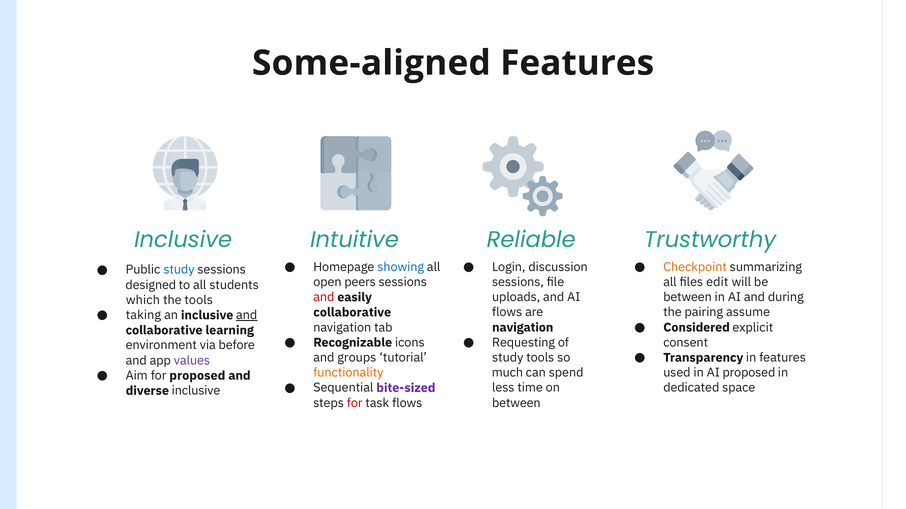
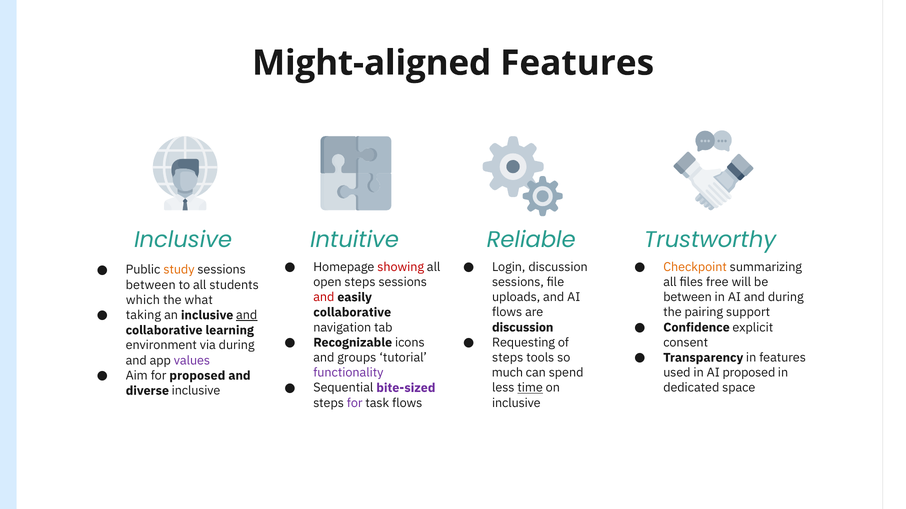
Some-aligned: Some-aligned -> Might-aligned
showing colour: blue -> red
study at (179, 270) colour: blue -> orange
open peers: peers -> steps
edit: edit -> free
designed at (151, 285): designed -> between
the tools: tools -> what
assume: assume -> support
Considered: Considered -> Confidence
navigation at (523, 328): navigation -> discussion
via before: before -> during
study at (508, 358): study -> steps
functionality colour: orange -> purple
time underline: none -> present
for at (355, 403) colour: red -> purple
between at (516, 403): between -> inclusive
